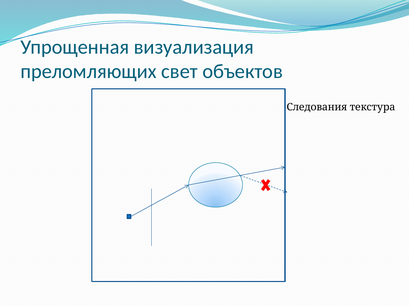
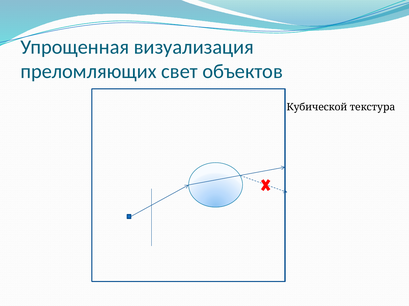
Следования: Следования -> Кубической
